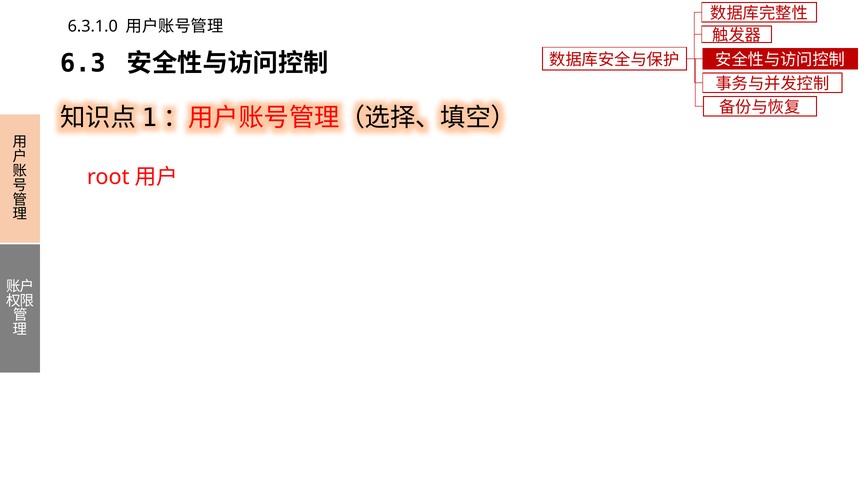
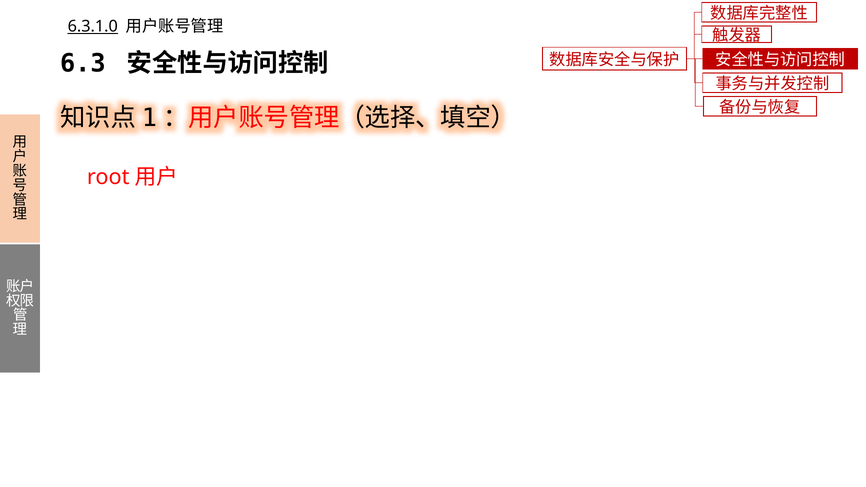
6.3.1.0 underline: none -> present
